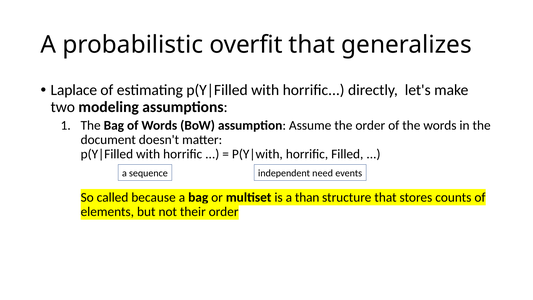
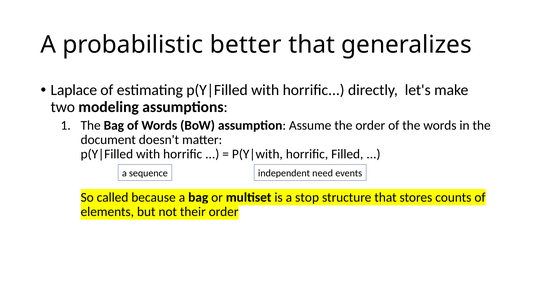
overfit: overfit -> better
than: than -> stop
